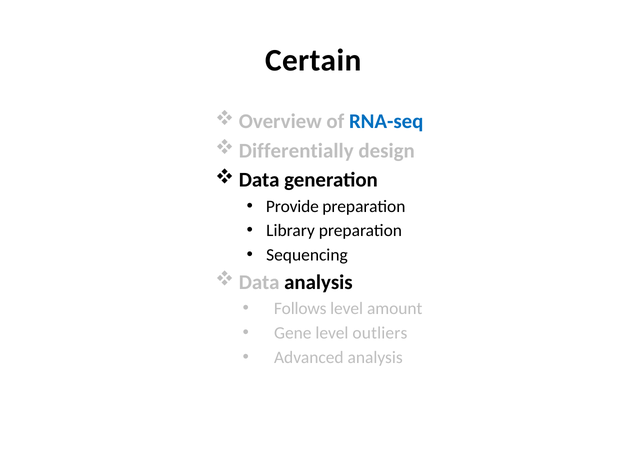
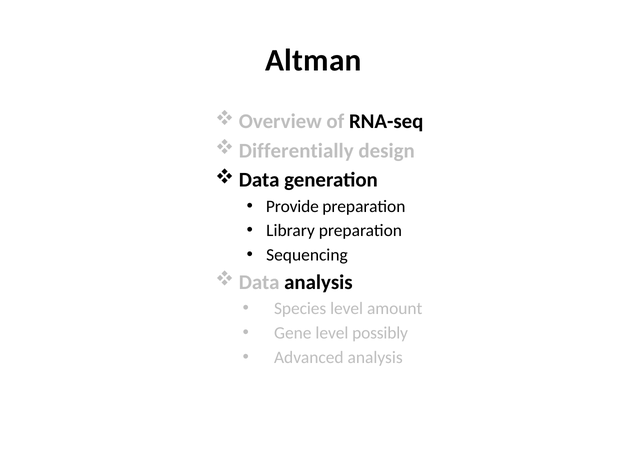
Certain: Certain -> Altman
RNA-seq colour: blue -> black
Follows: Follows -> Species
outliers: outliers -> possibly
